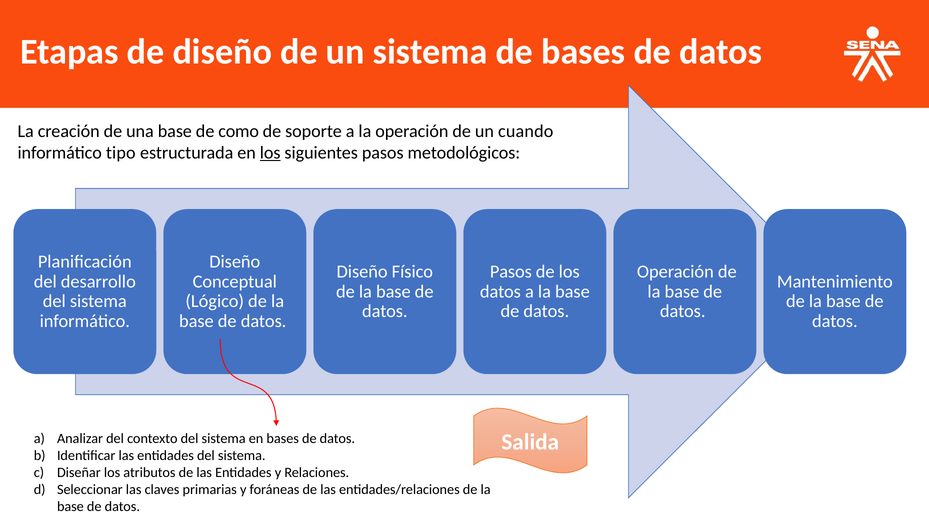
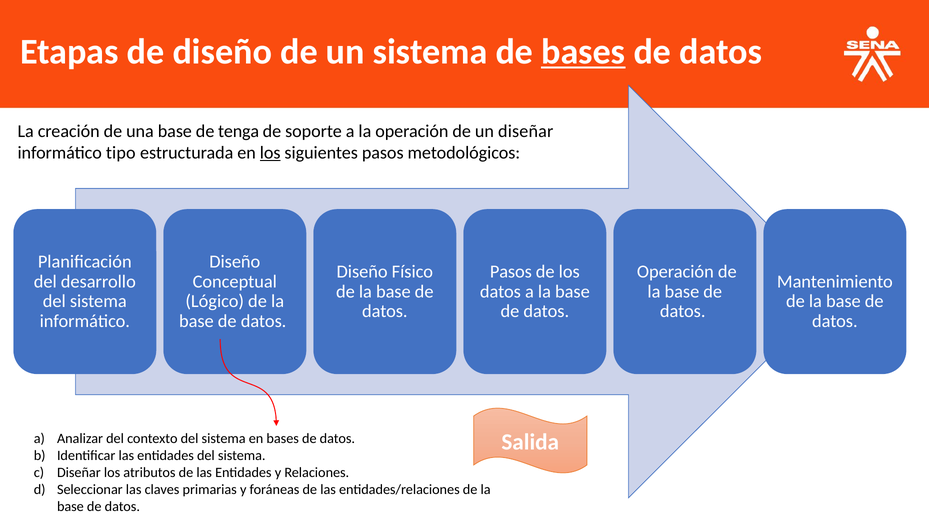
bases at (583, 52) underline: none -> present
como: como -> tenga
un cuando: cuando -> diseñar
